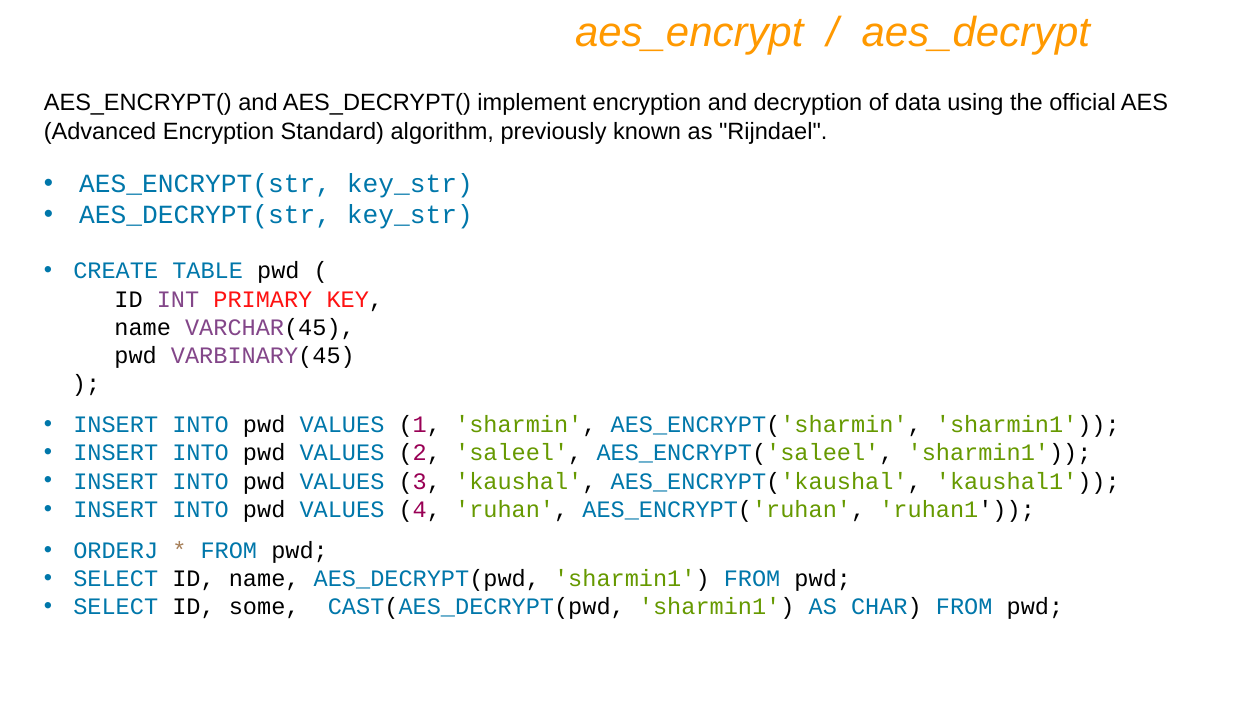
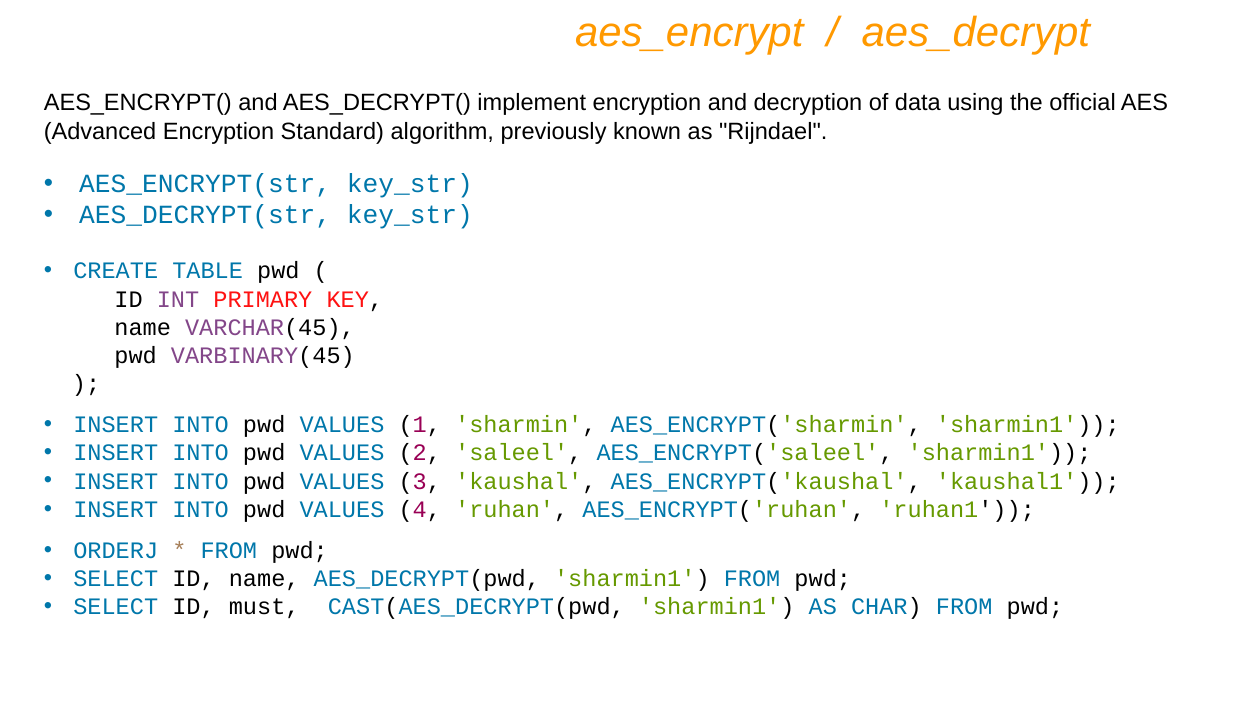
some: some -> must
